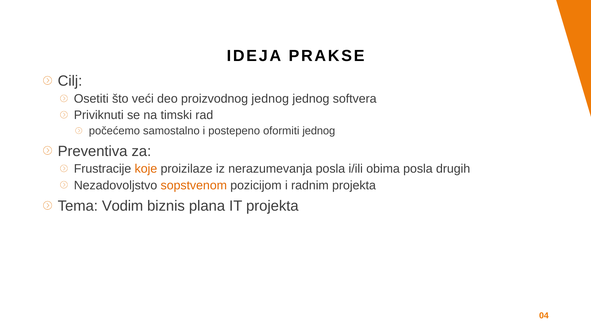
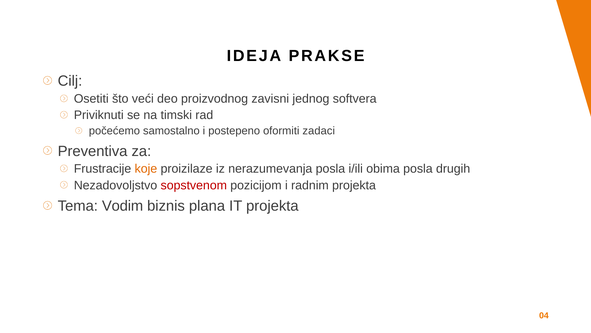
proizvodnog jednog: jednog -> zavisni
oformiti jednog: jednog -> zadaci
sopstvenom colour: orange -> red
